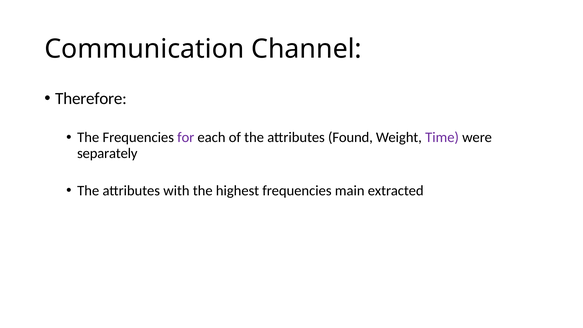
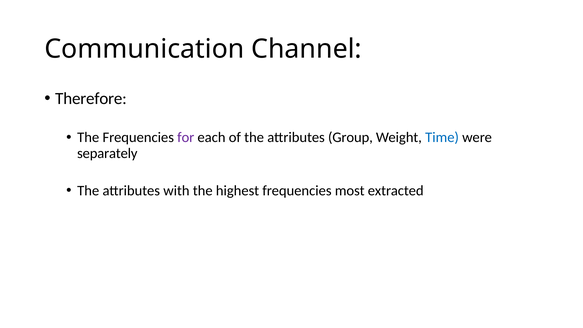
Found: Found -> Group
Time colour: purple -> blue
main: main -> most
